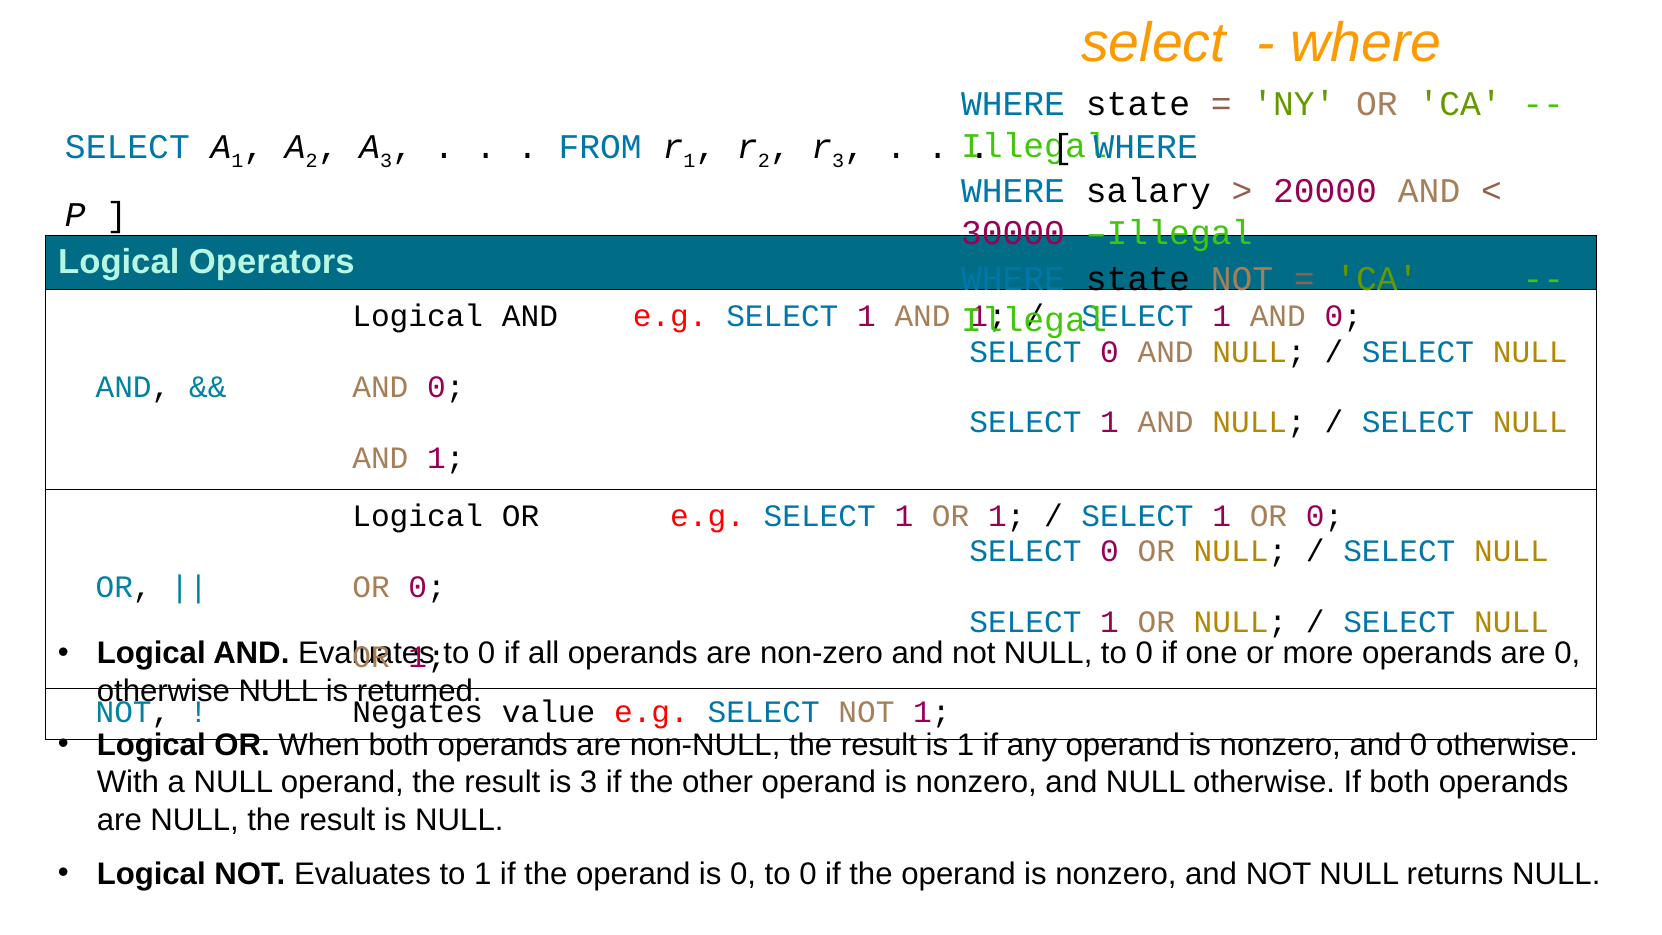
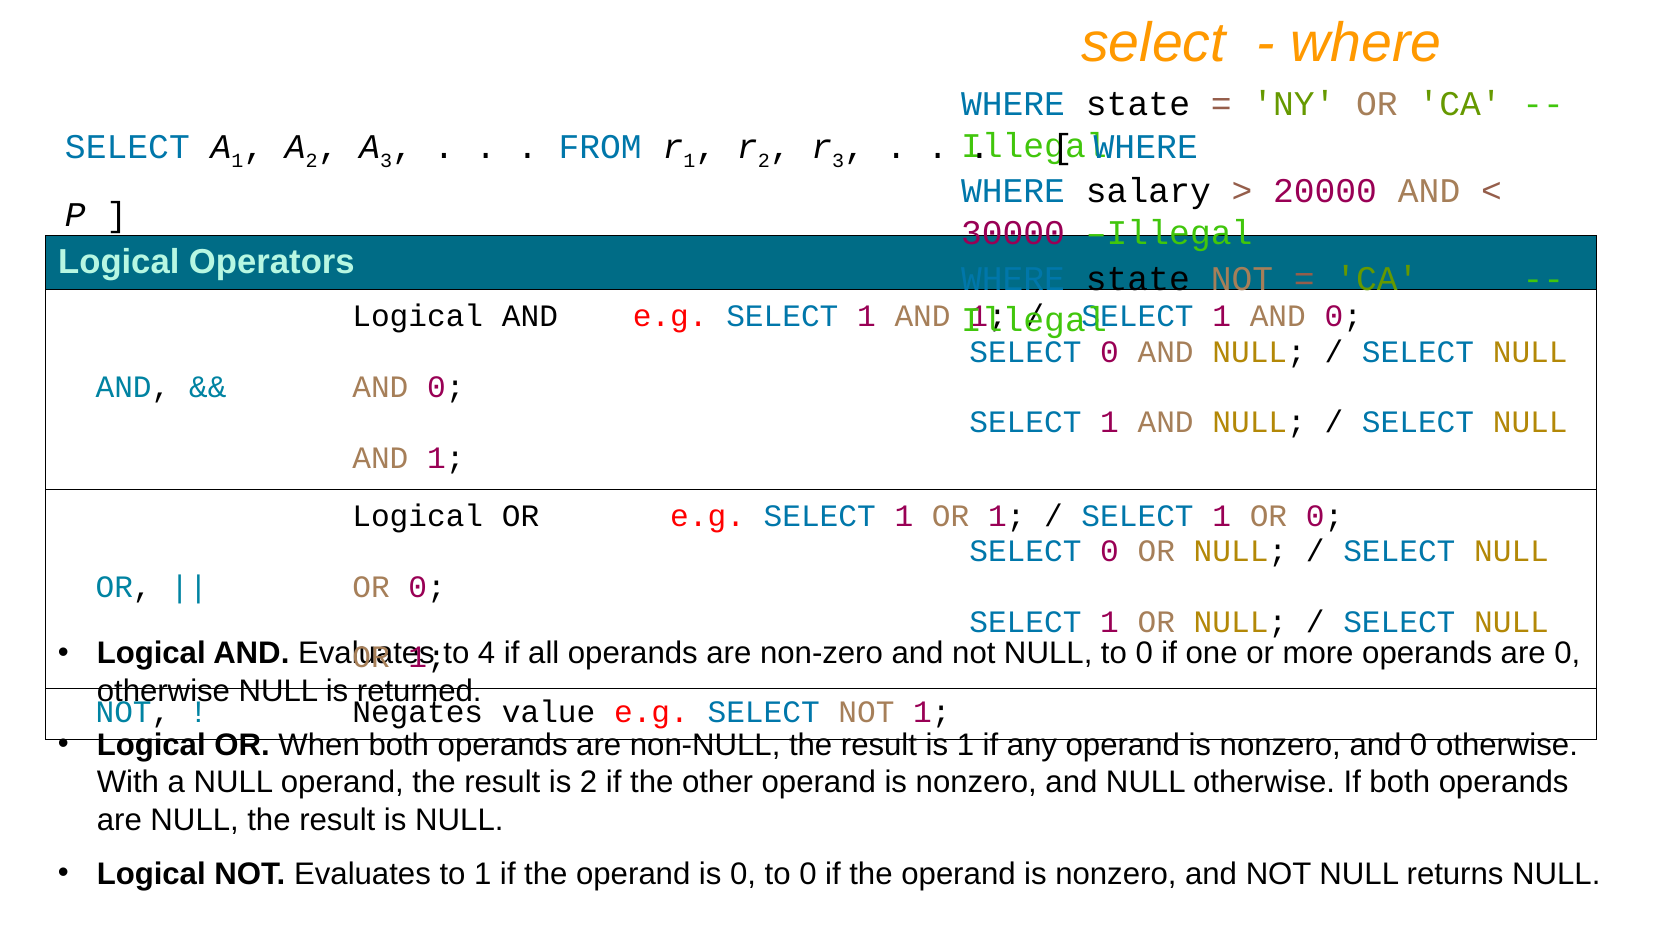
0 at (487, 654): 0 -> 4
is 3: 3 -> 2
